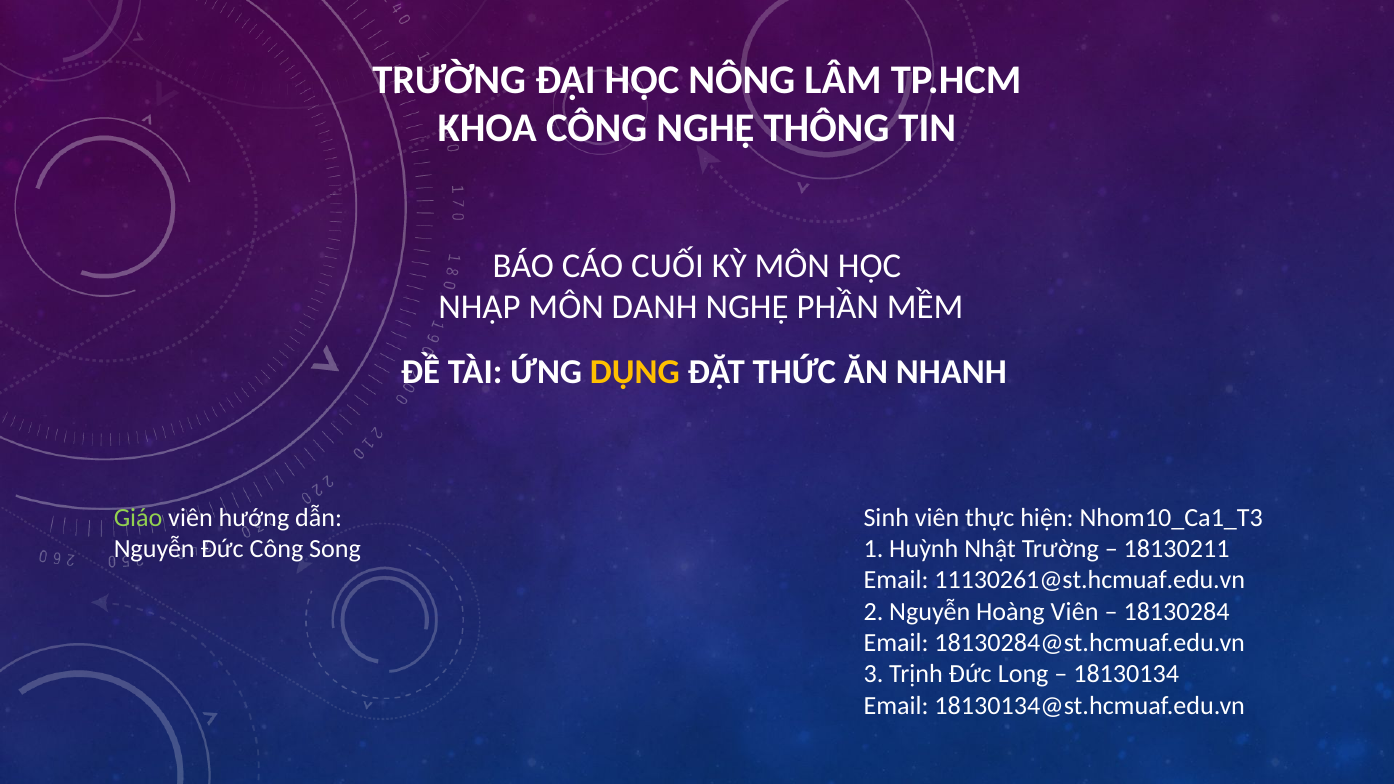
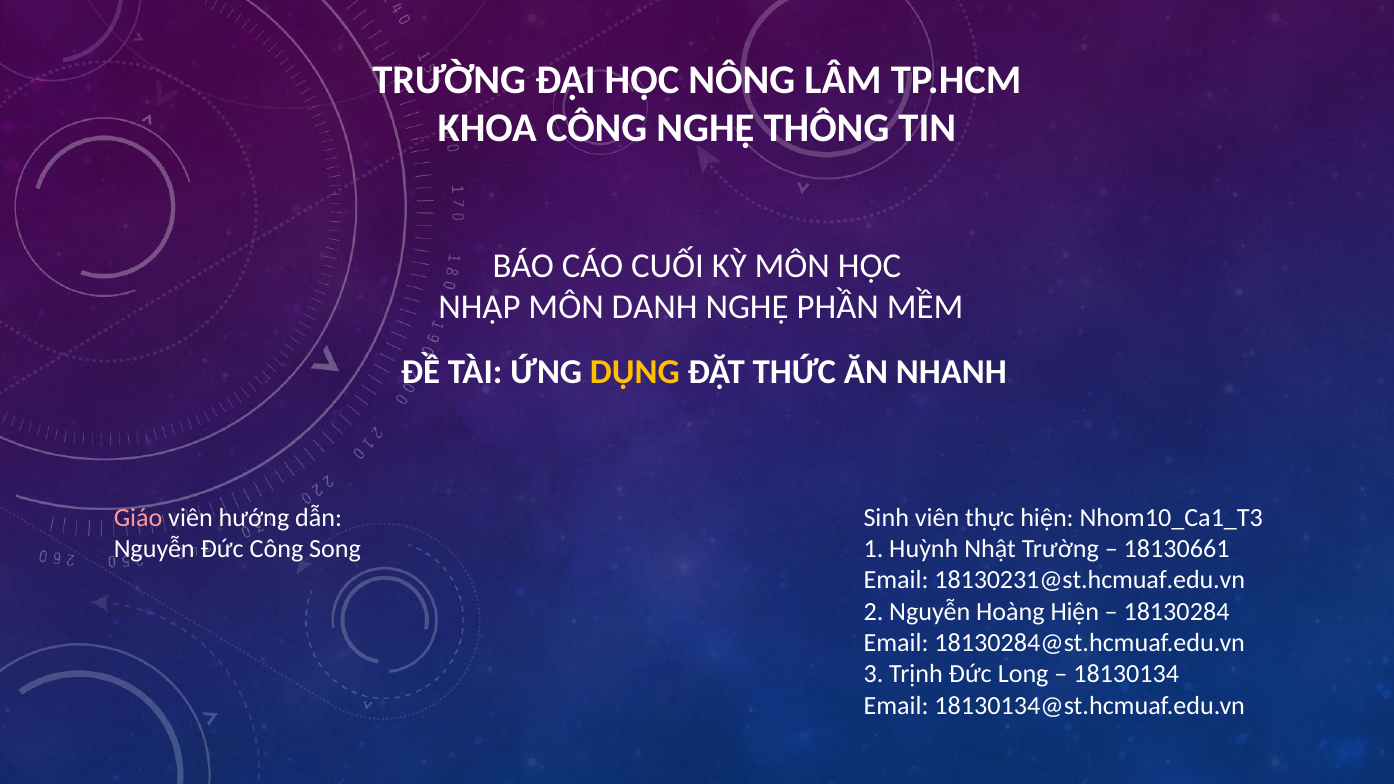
Giáo colour: light green -> pink
18130211: 18130211 -> 18130661
11130261@st.hcmuaf.edu.vn: 11130261@st.hcmuaf.edu.vn -> 18130231@st.hcmuaf.edu.vn
Hoàng Viên: Viên -> Hiện
